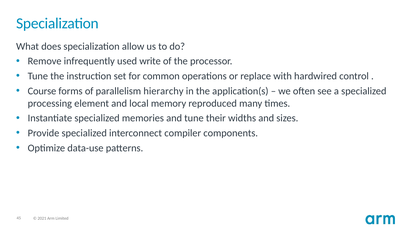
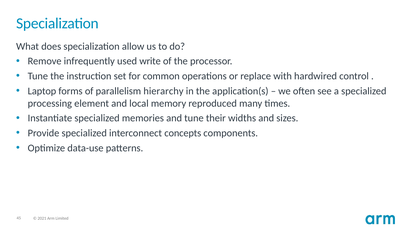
Course: Course -> Laptop
compiler: compiler -> concepts
